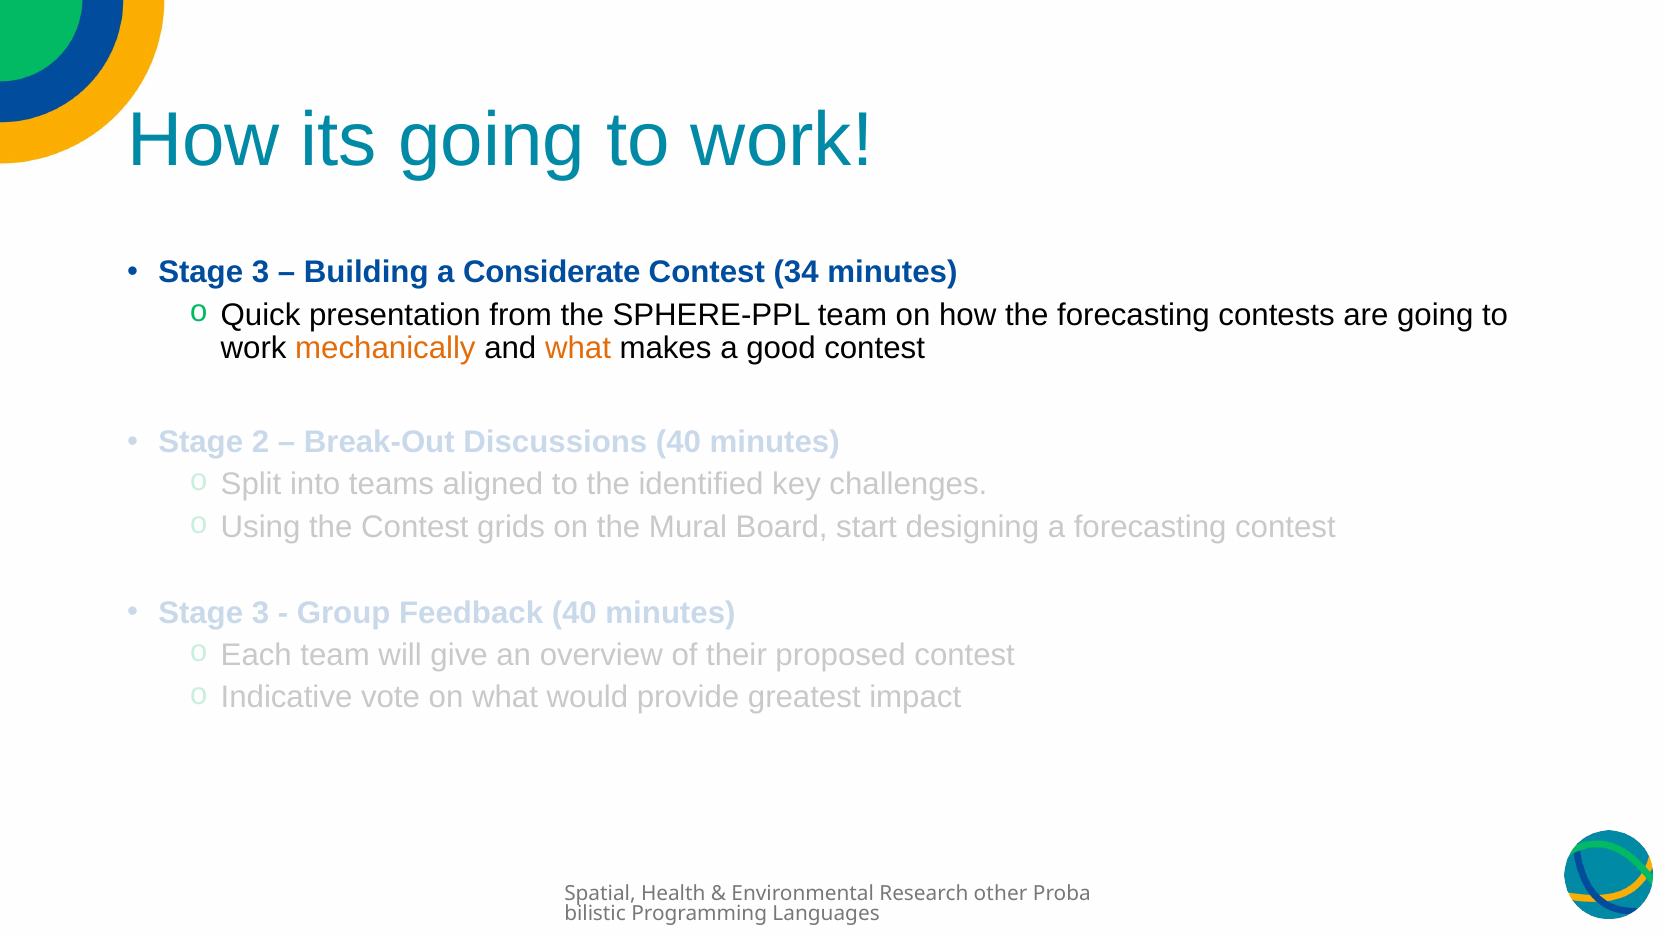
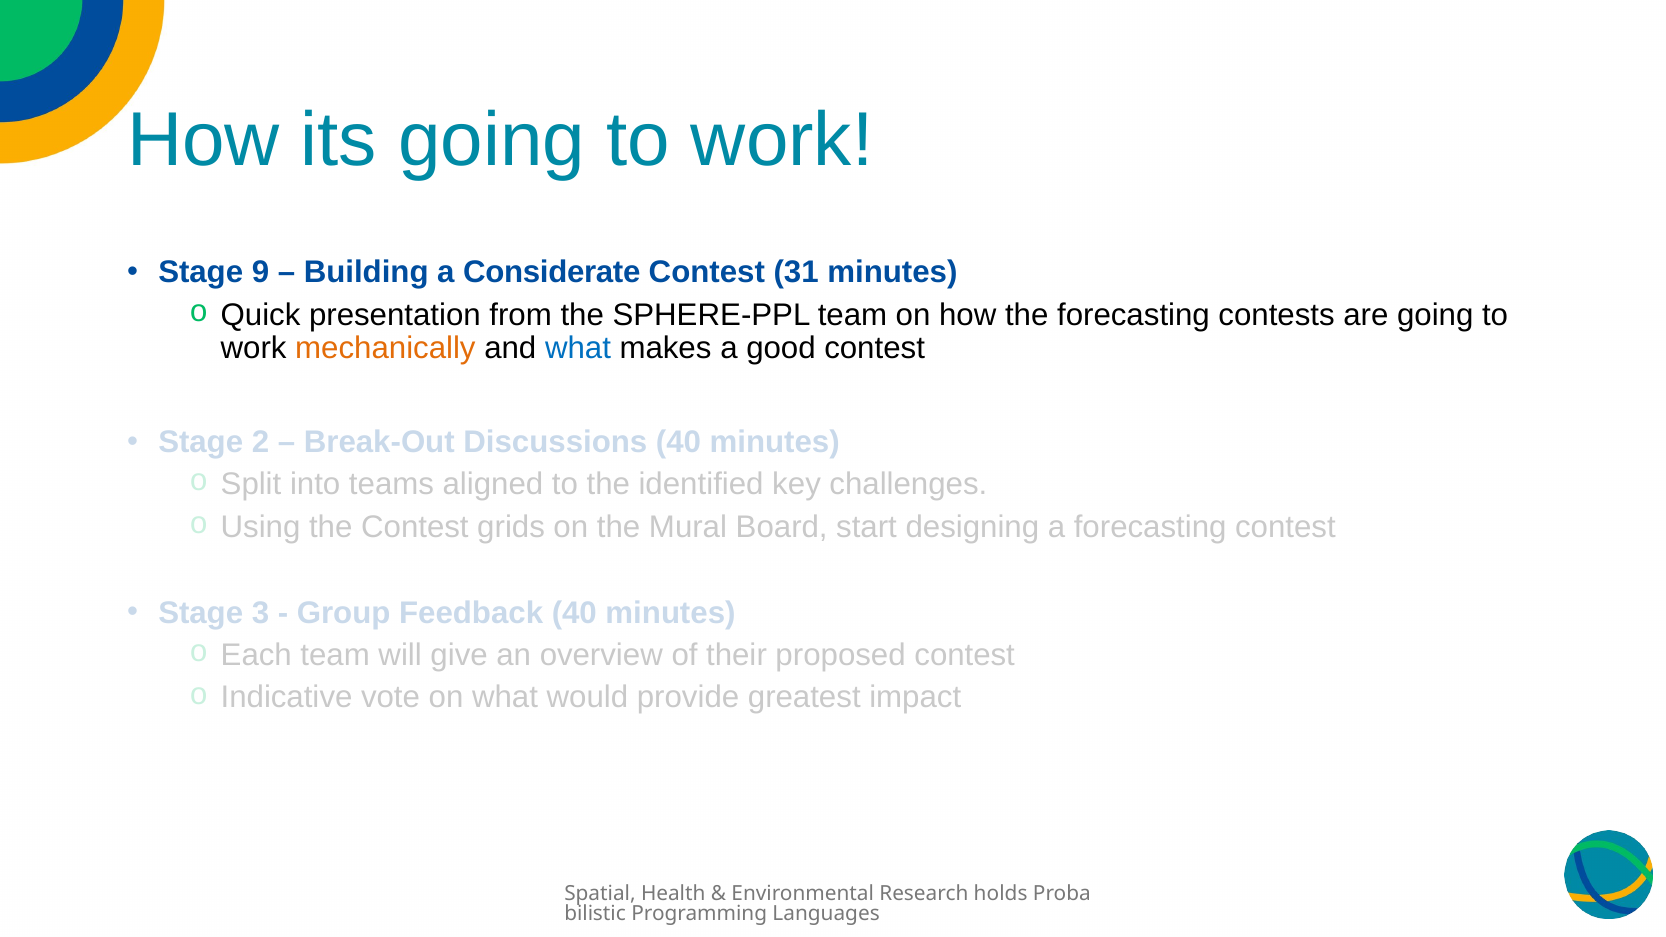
3 at (261, 272): 3 -> 9
34: 34 -> 31
what at (578, 349) colour: orange -> blue
other: other -> holds
